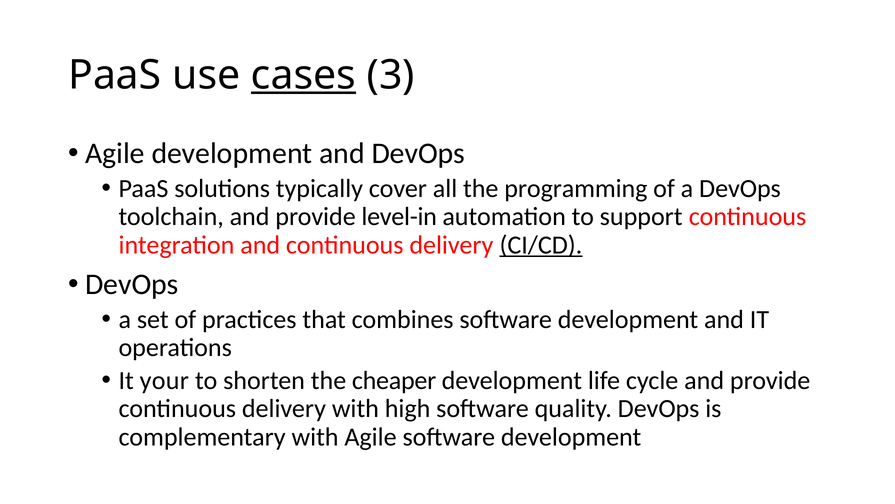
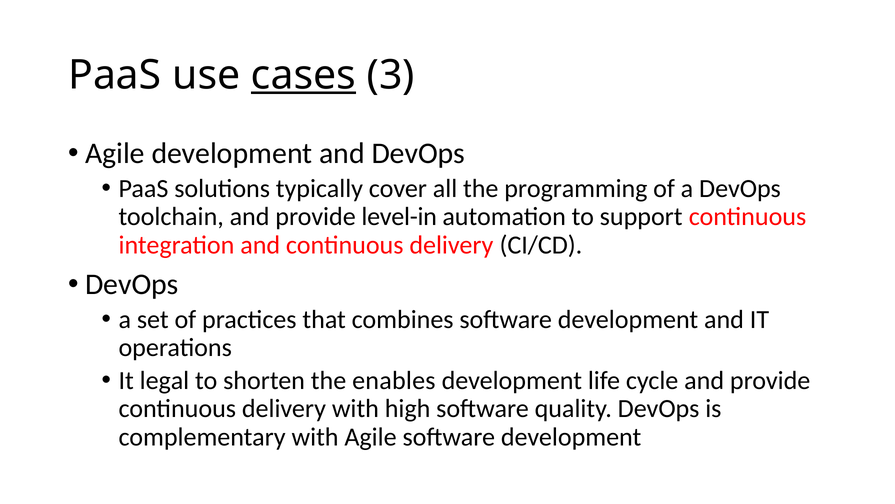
CI/CD underline: present -> none
your: your -> legal
cheaper: cheaper -> enables
